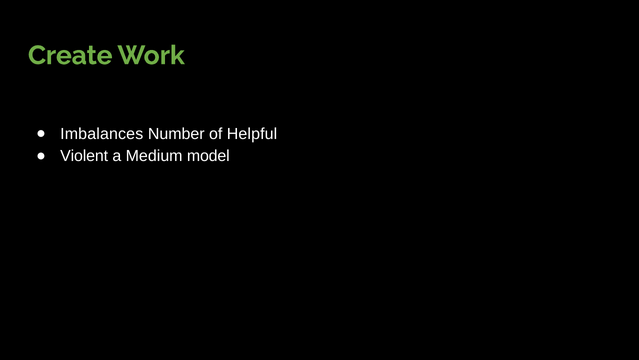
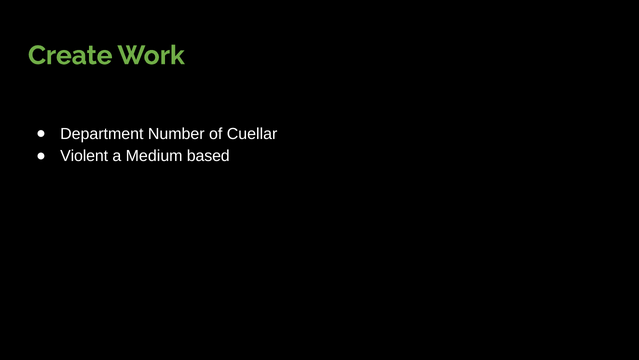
Imbalances: Imbalances -> Department
Helpful: Helpful -> Cuellar
model: model -> based
